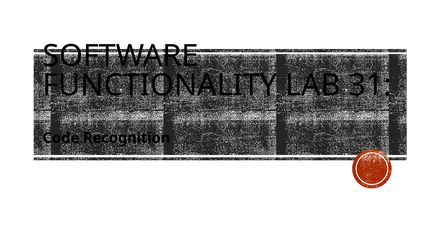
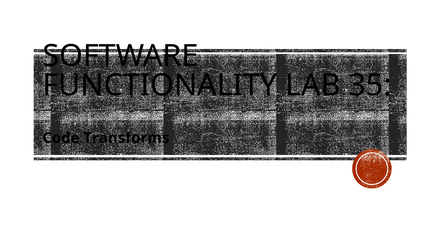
31: 31 -> 35
Recognition: Recognition -> Transforms
